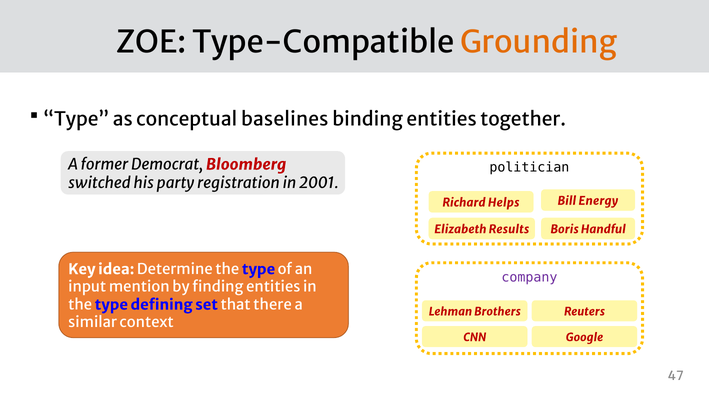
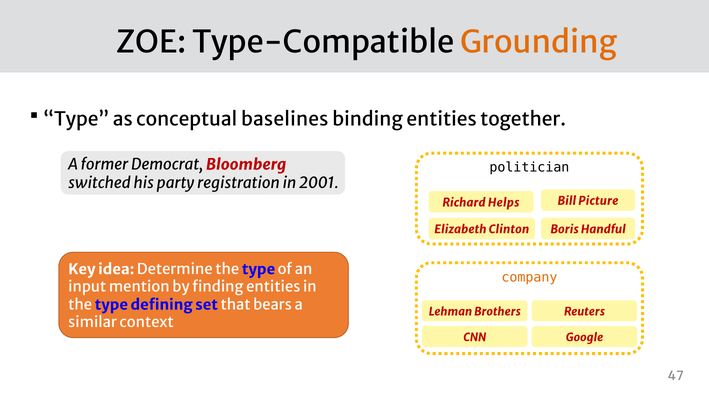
Energy: Energy -> Picture
Results: Results -> Clinton
company colour: purple -> orange
there: there -> bears
